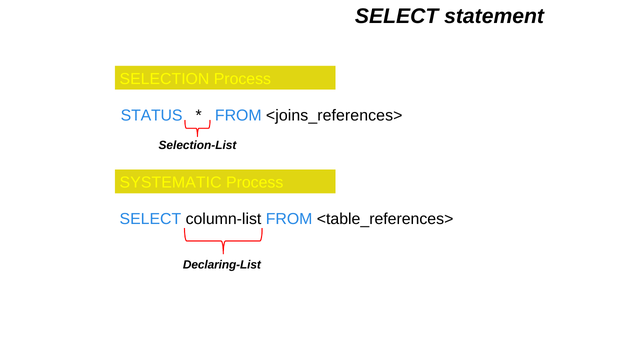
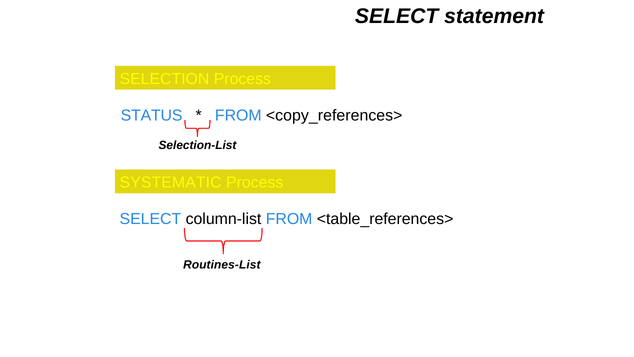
<joins_references>: <joins_references> -> <copy_references>
Declaring-List: Declaring-List -> Routines-List
